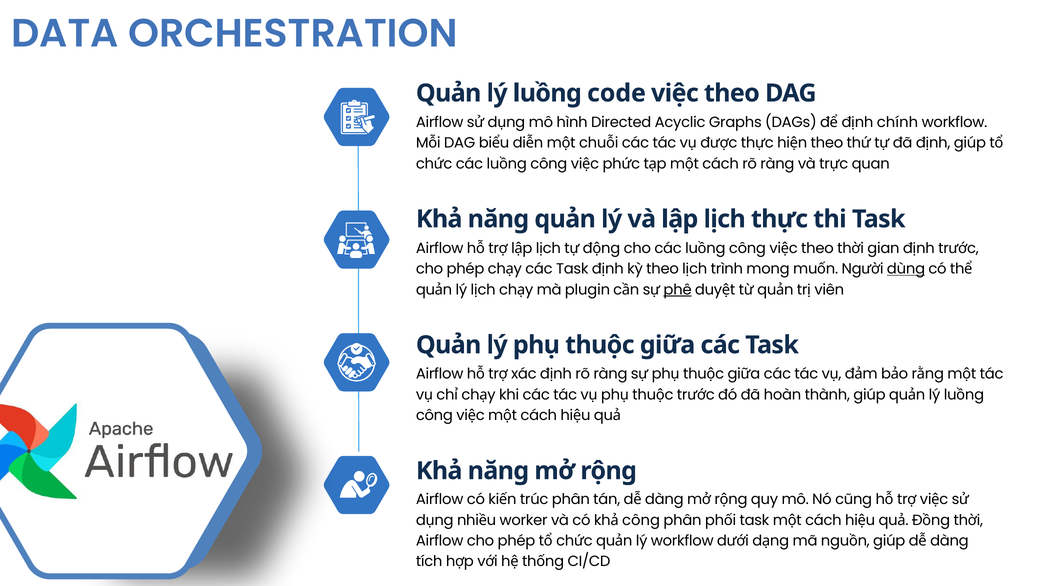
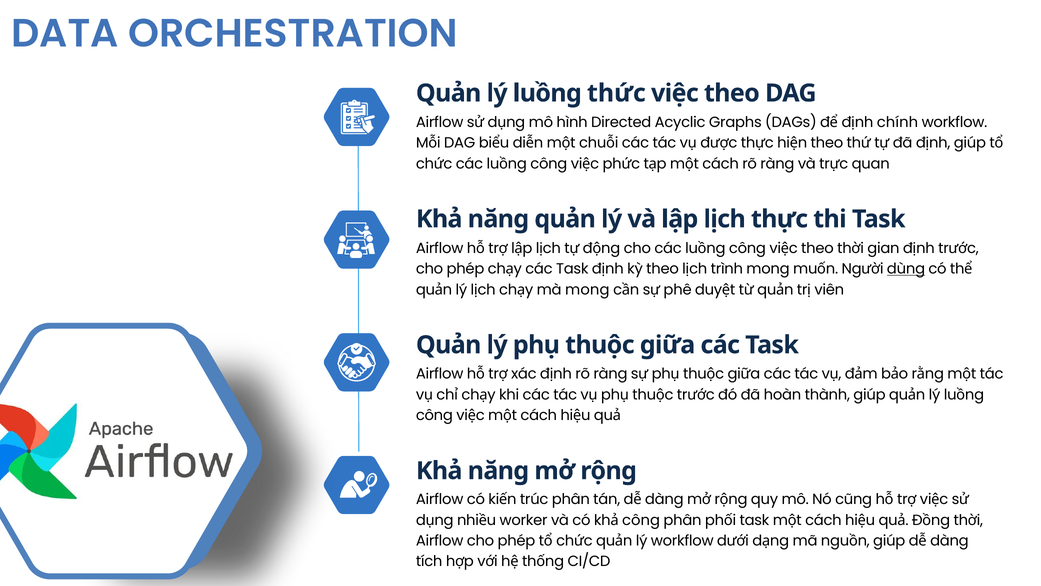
code: code -> thức
mà plugin: plugin -> mong
phê underline: present -> none
